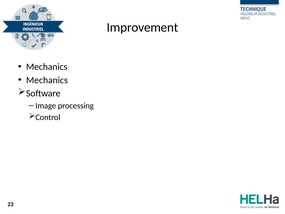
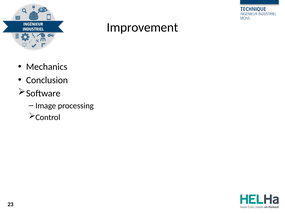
Mechanics at (47, 80): Mechanics -> Conclusion
